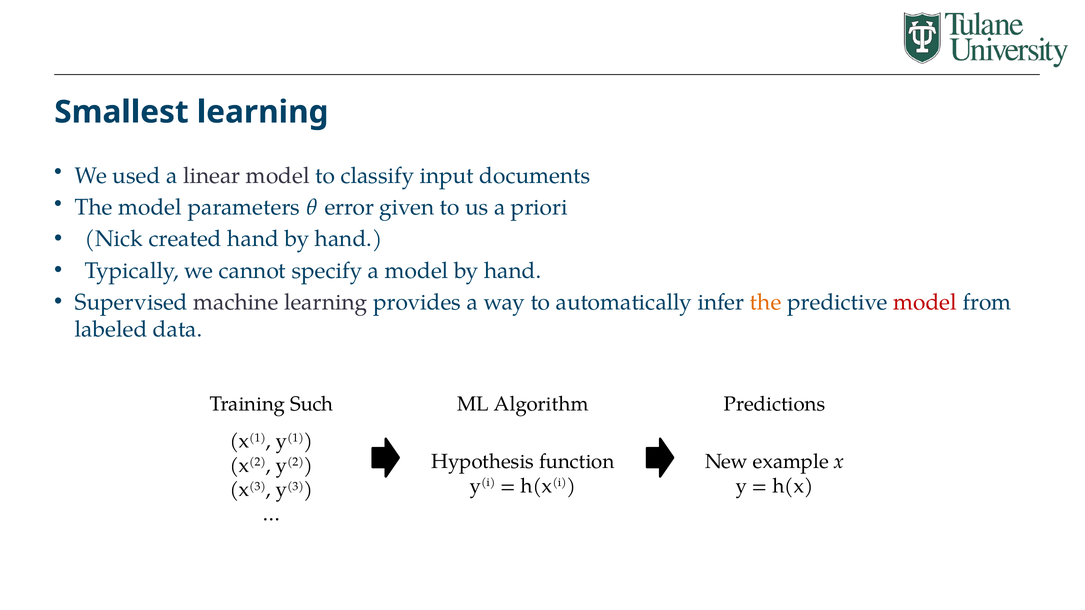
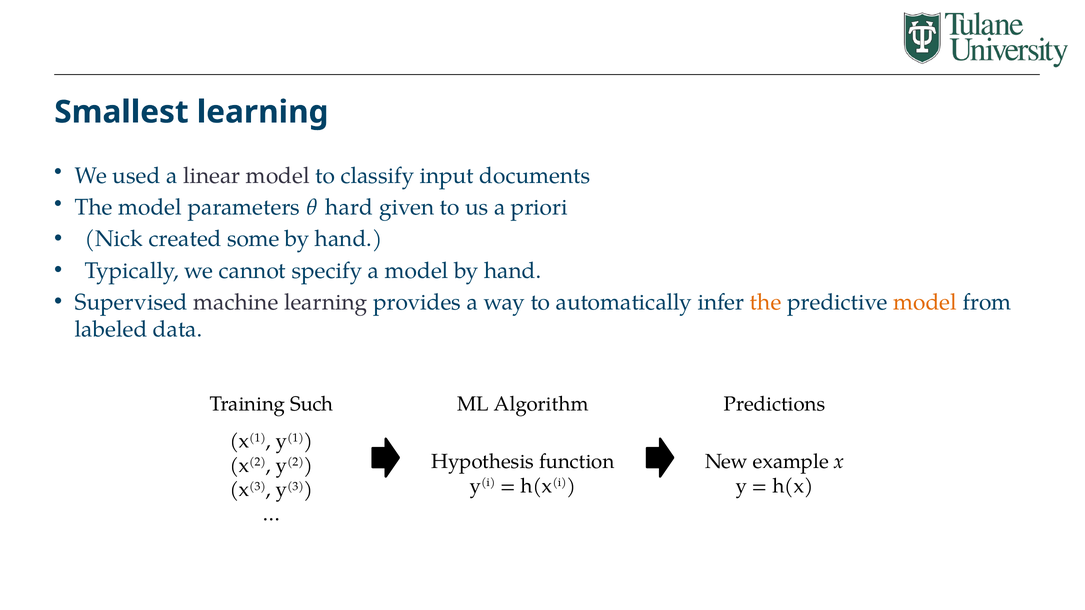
error: error -> hard
created hand: hand -> some
model at (925, 302) colour: red -> orange
